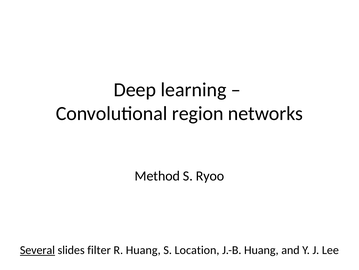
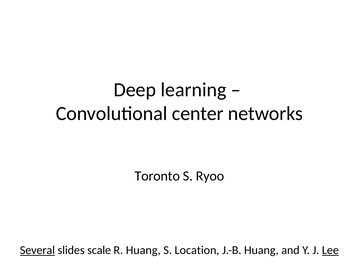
region: region -> center
Method: Method -> Toronto
filter: filter -> scale
Lee underline: none -> present
